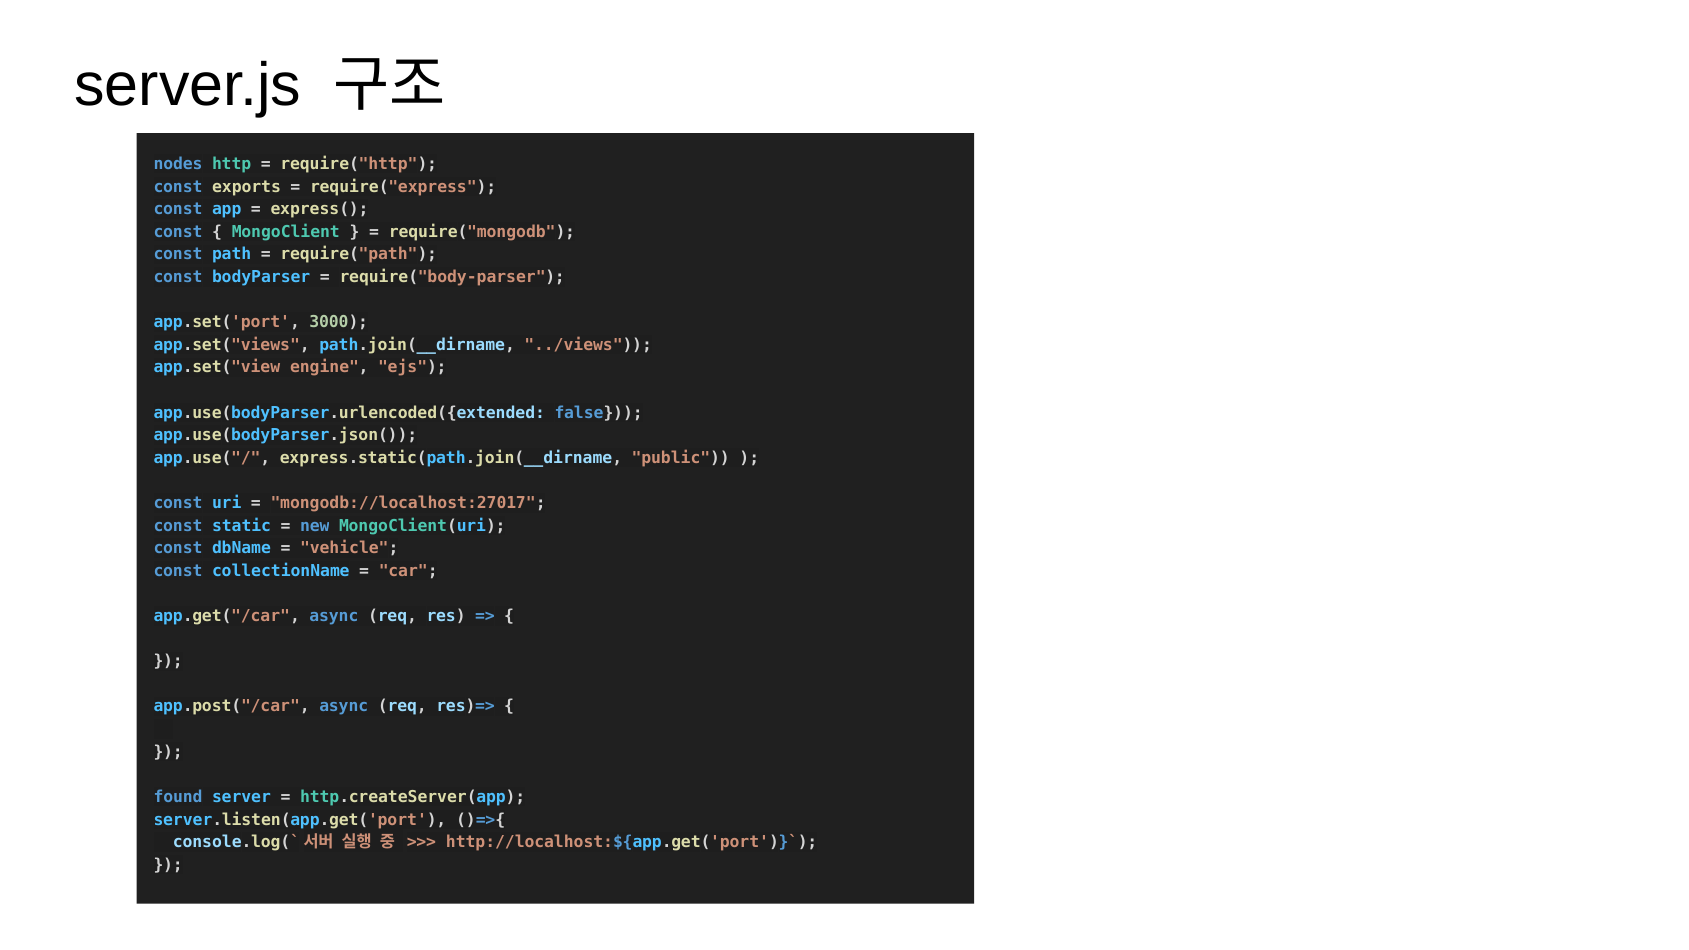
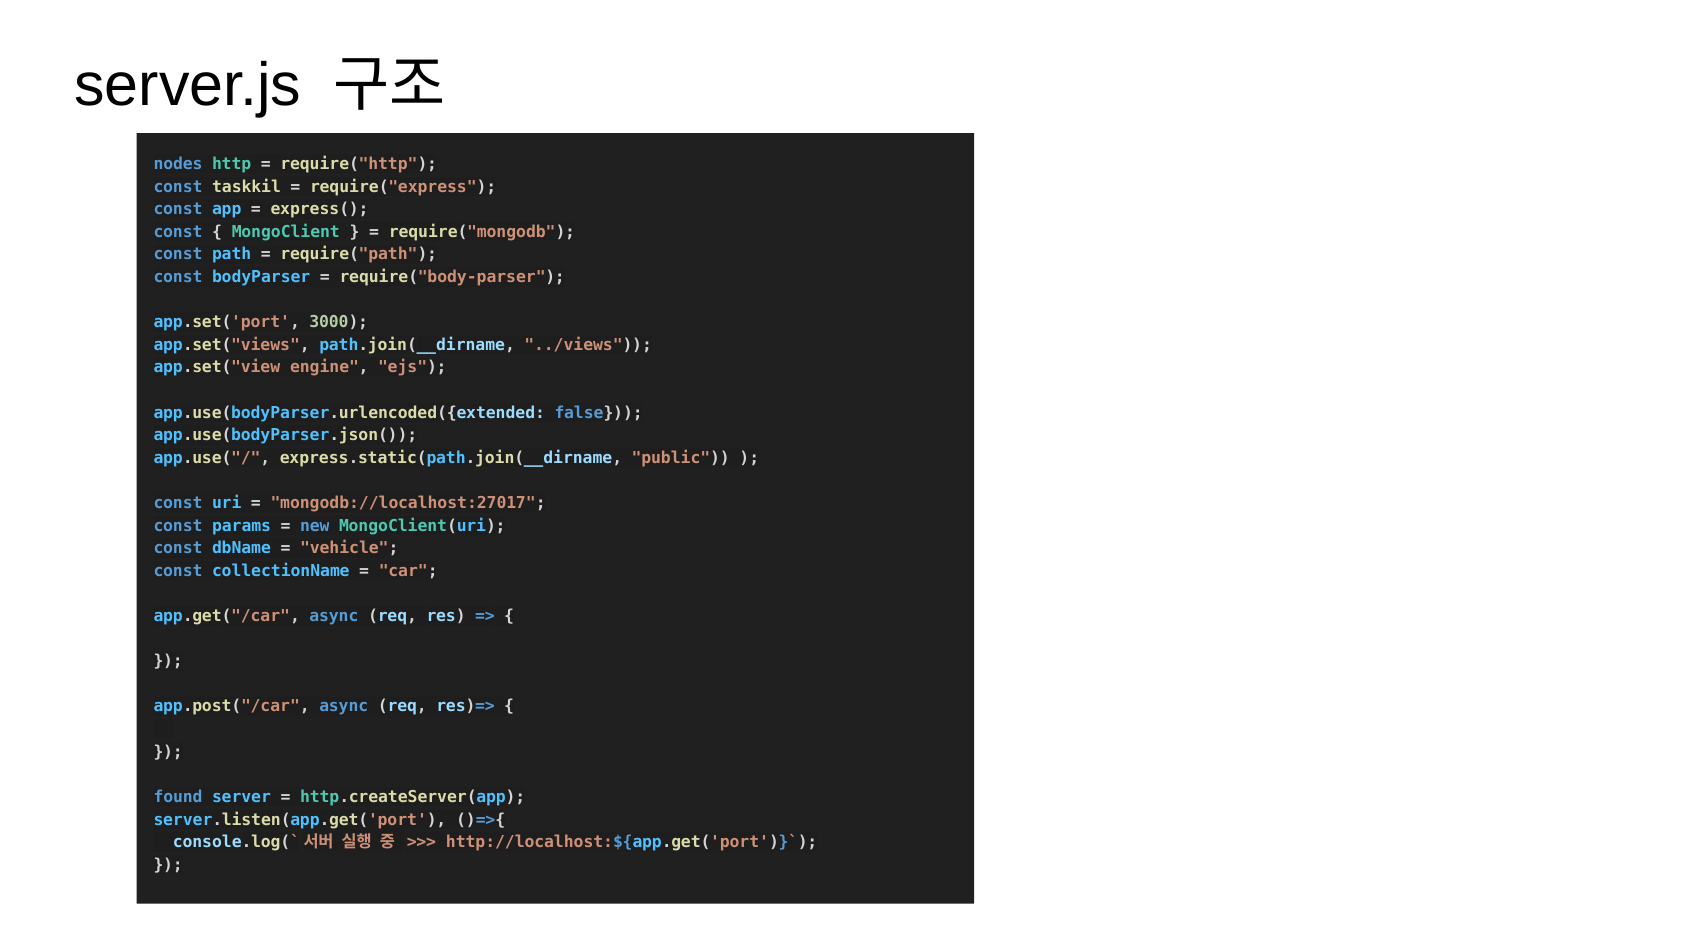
exports: exports -> taskkil
static: static -> params
